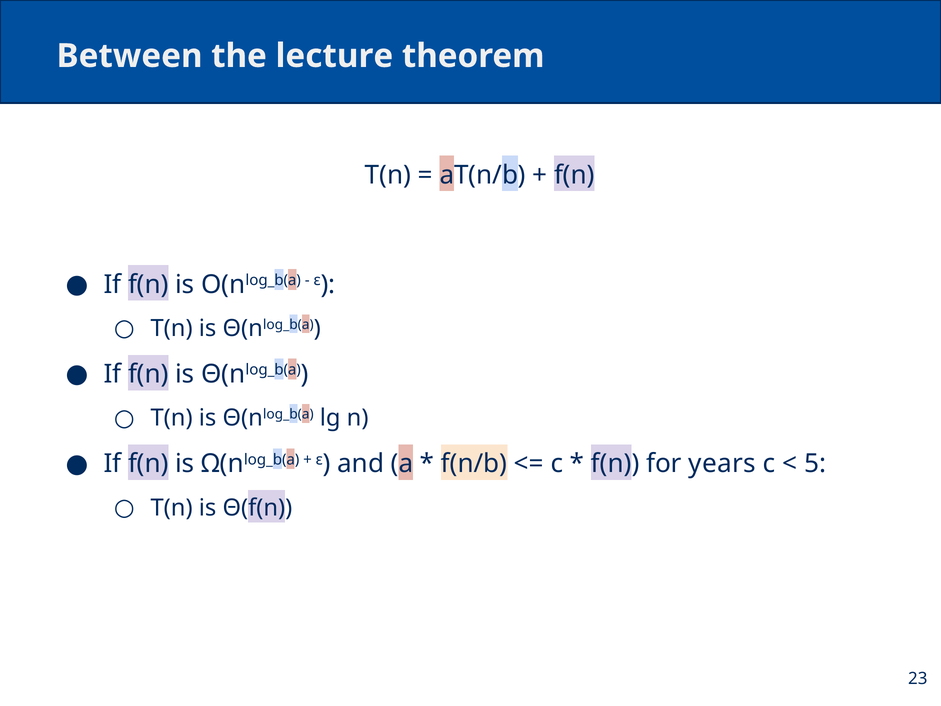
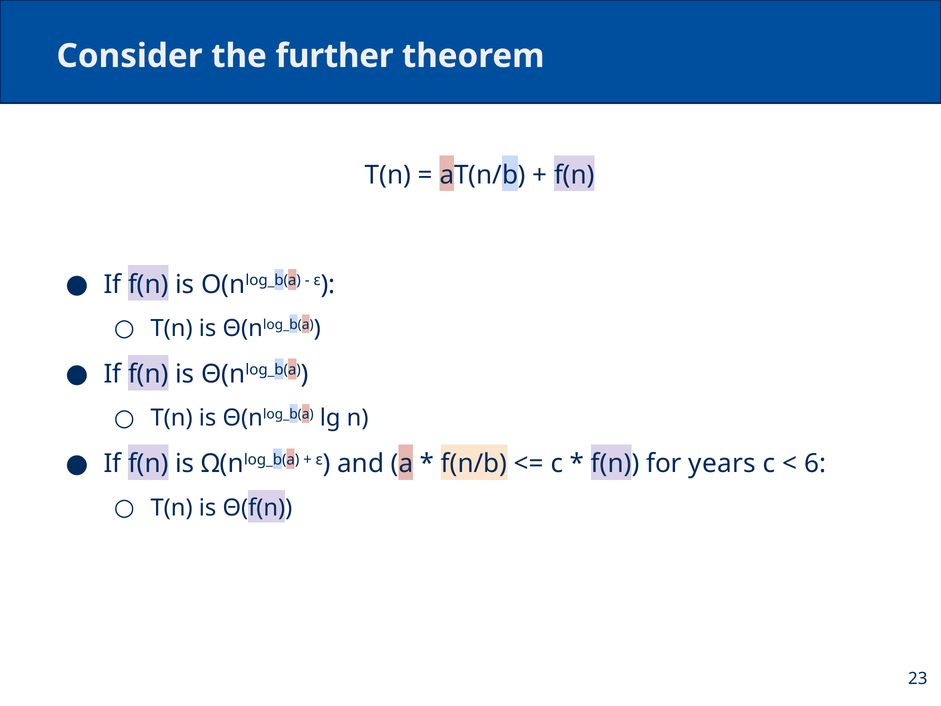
Between: Between -> Consider
lecture: lecture -> further
5: 5 -> 6
